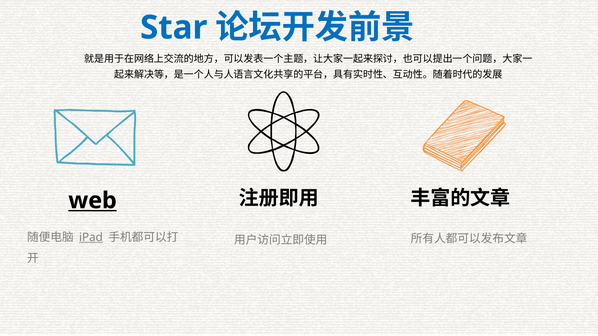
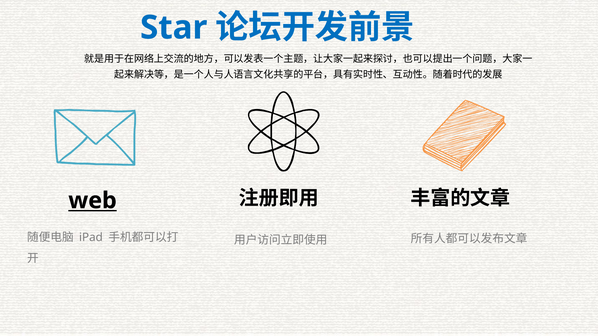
iPad underline: present -> none
